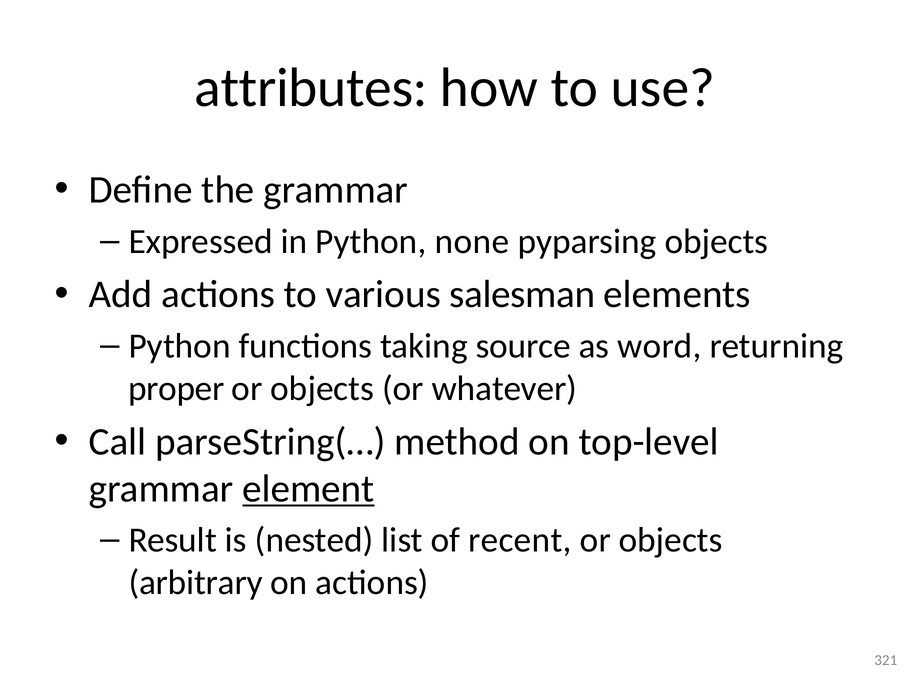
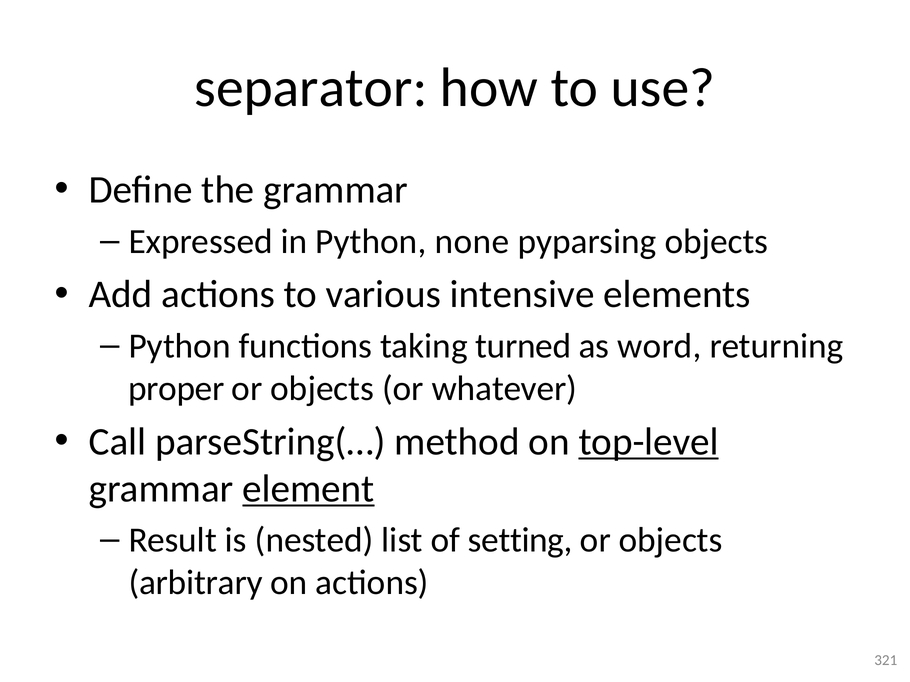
attributes: attributes -> separator
salesman: salesman -> intensive
source: source -> turned
top-level underline: none -> present
recent: recent -> setting
